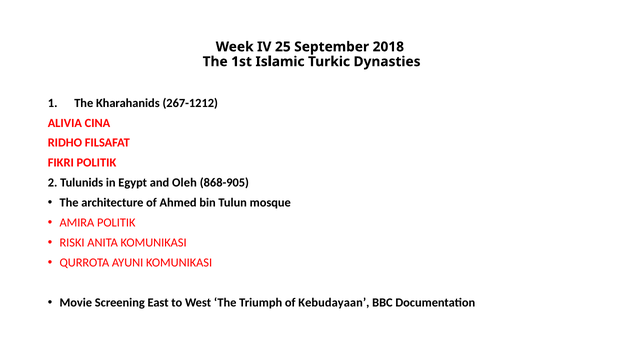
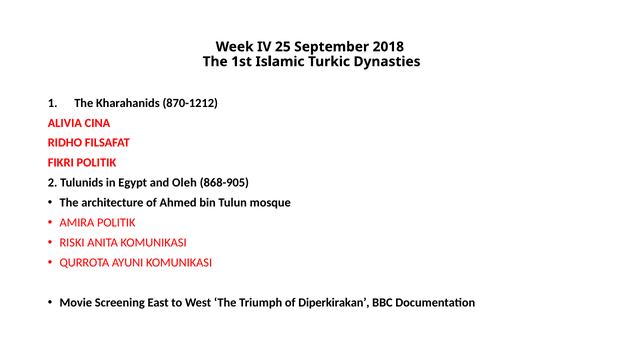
267-1212: 267-1212 -> 870-1212
Kebudayaan: Kebudayaan -> Diperkirakan
